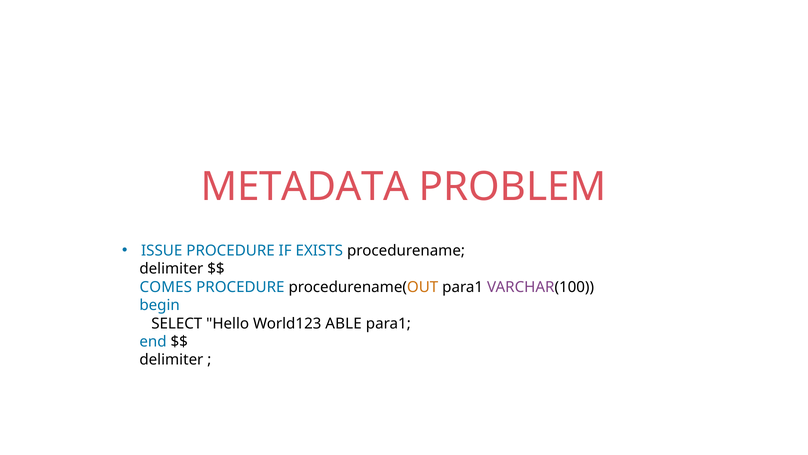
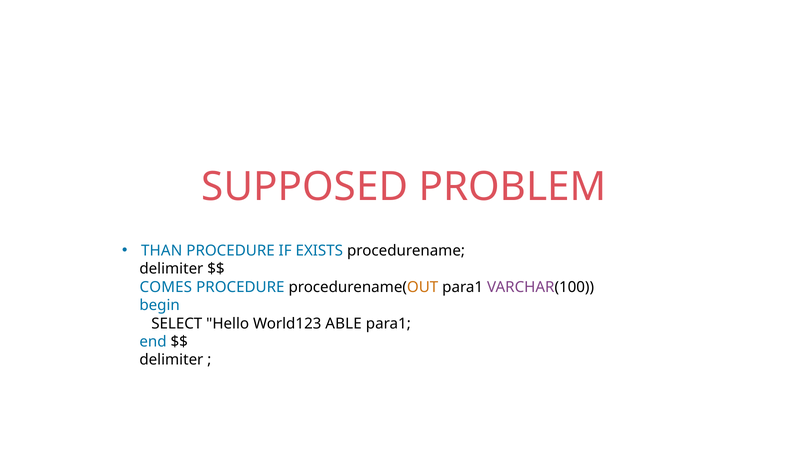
METADATA: METADATA -> SUPPOSED
ISSUE: ISSUE -> THAN
